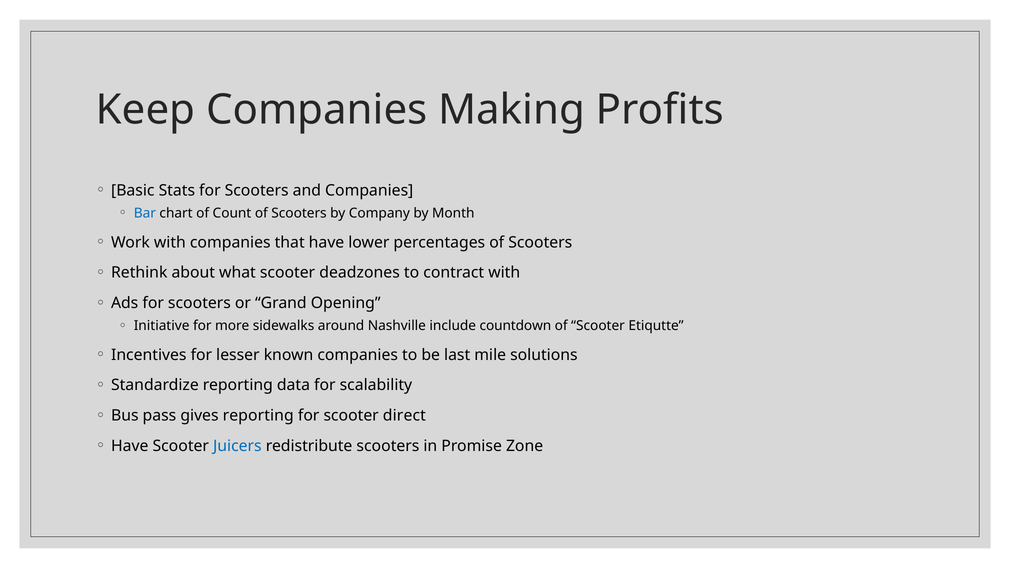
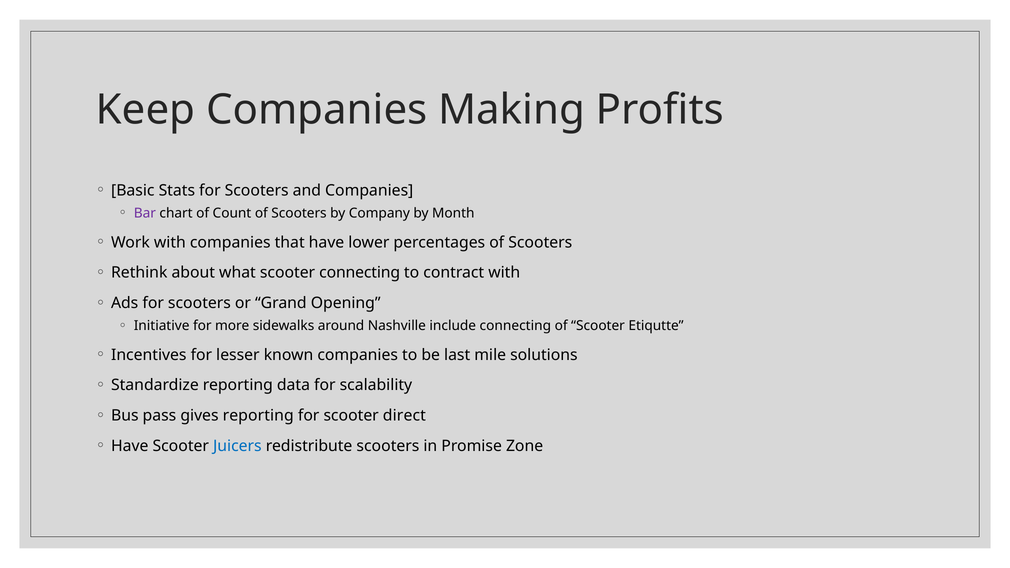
Bar colour: blue -> purple
scooter deadzones: deadzones -> connecting
include countdown: countdown -> connecting
